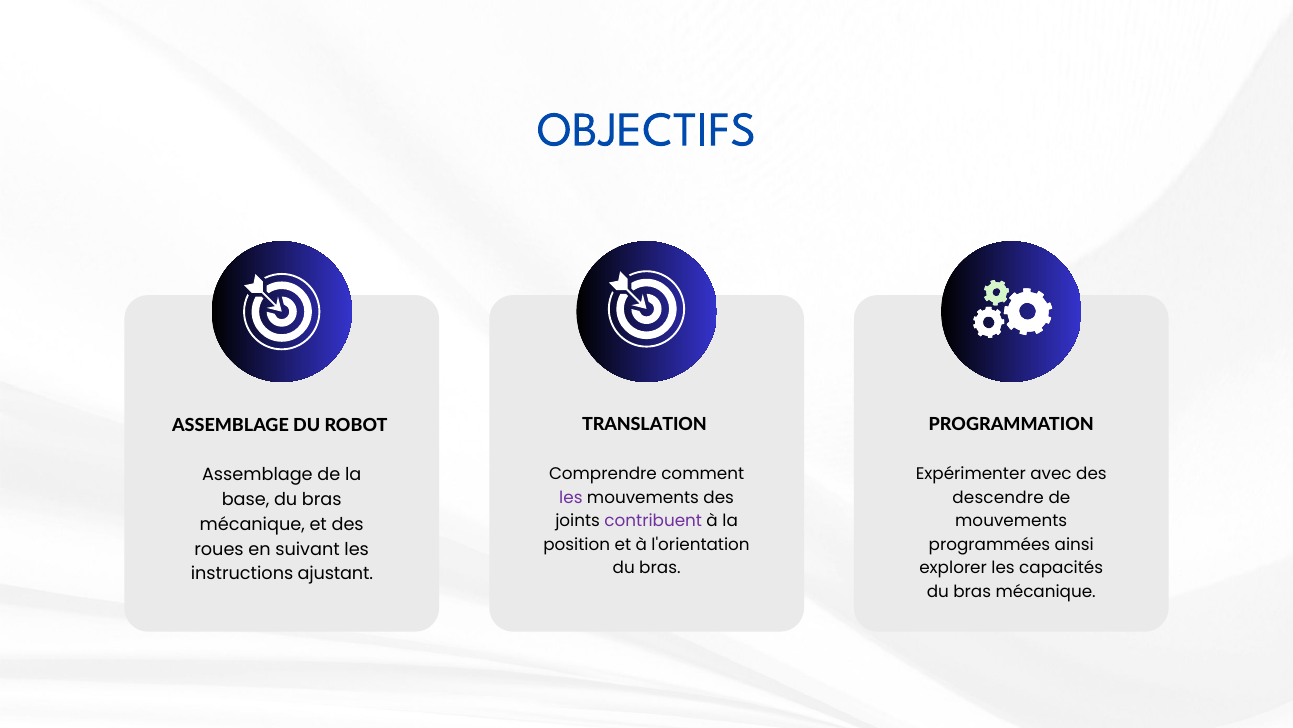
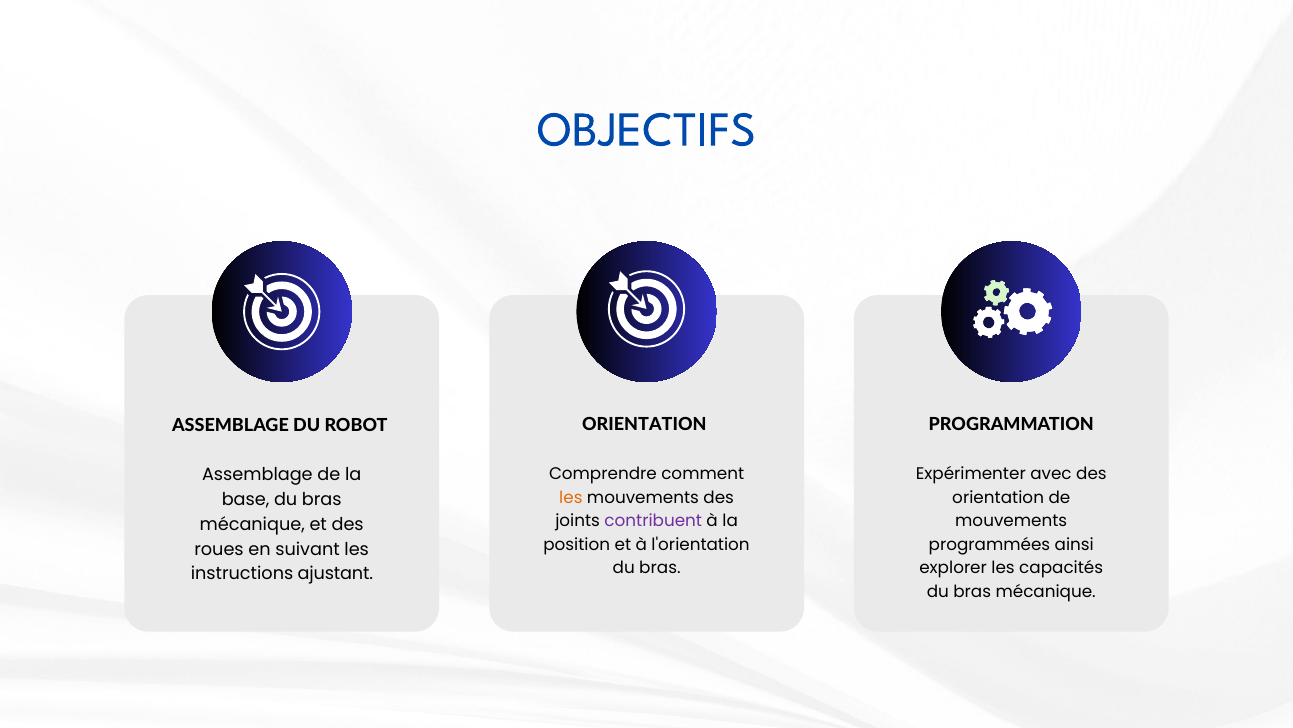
TRANSLATION at (644, 424): TRANSLATION -> ORIENTATION
les at (571, 497) colour: purple -> orange
descendre at (998, 497): descendre -> orientation
